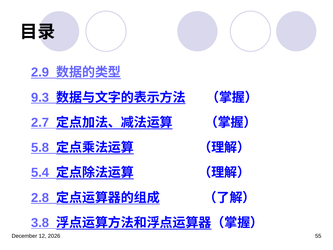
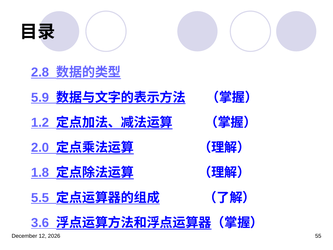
2.9: 2.9 -> 2.8
9.3: 9.3 -> 5.9
2.7: 2.7 -> 1.2
5.8: 5.8 -> 2.0
5.4: 5.4 -> 1.8
2.8: 2.8 -> 5.5
3.8: 3.8 -> 3.6
